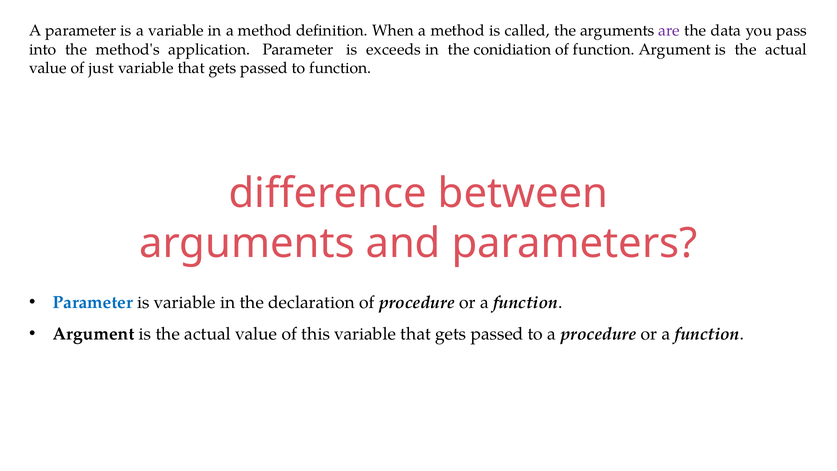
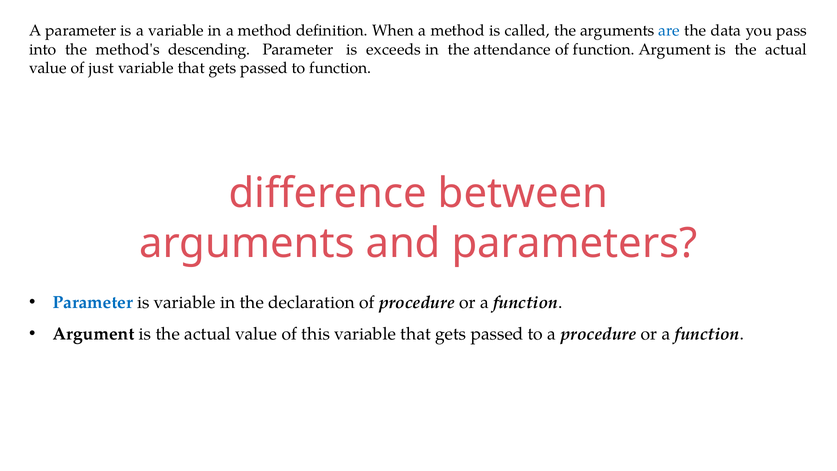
are colour: purple -> blue
application: application -> descending
conidiation: conidiation -> attendance
